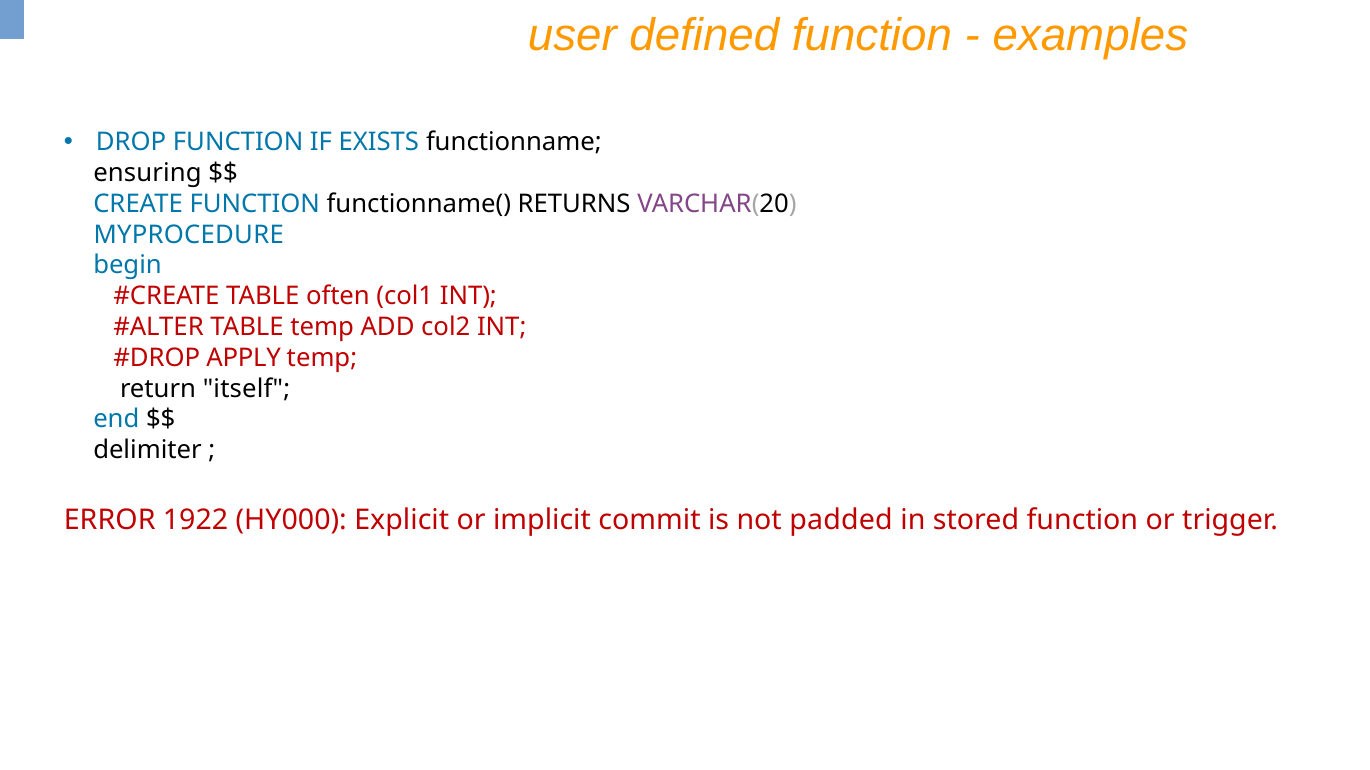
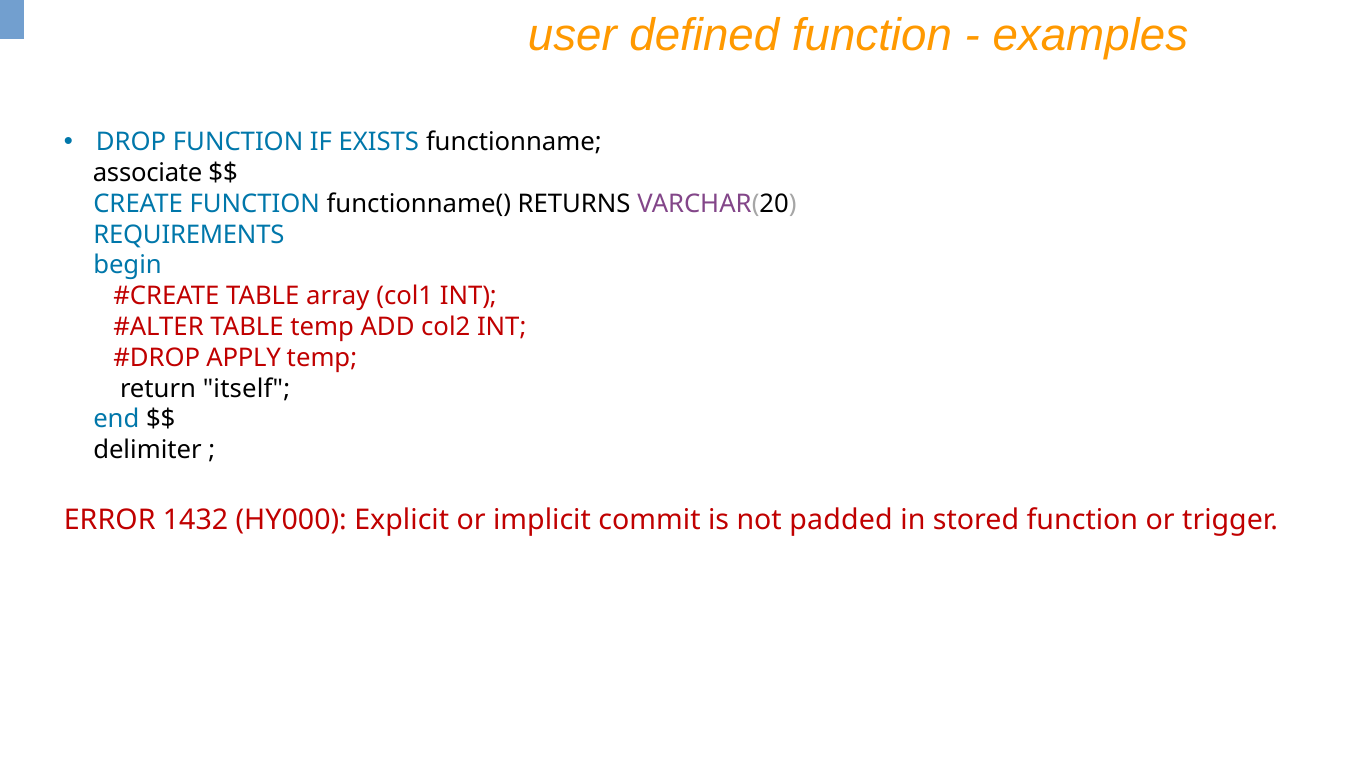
ensuring: ensuring -> associate
MYPROCEDURE: MYPROCEDURE -> REQUIREMENTS
often: often -> array
1922: 1922 -> 1432
